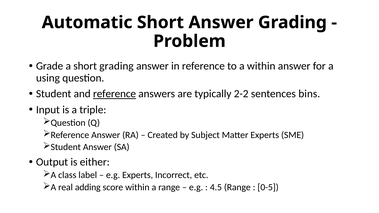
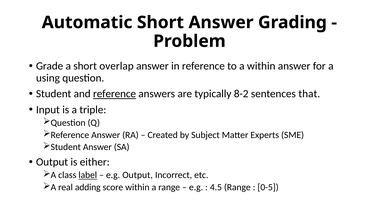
short grading: grading -> overlap
2-2: 2-2 -> 8-2
bins: bins -> that
label underline: none -> present
e.g Experts: Experts -> Output
